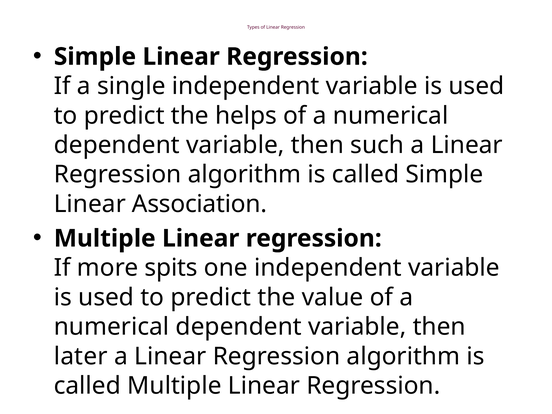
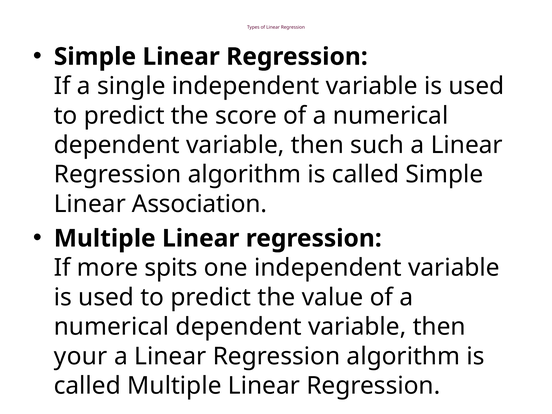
helps: helps -> score
later: later -> your
